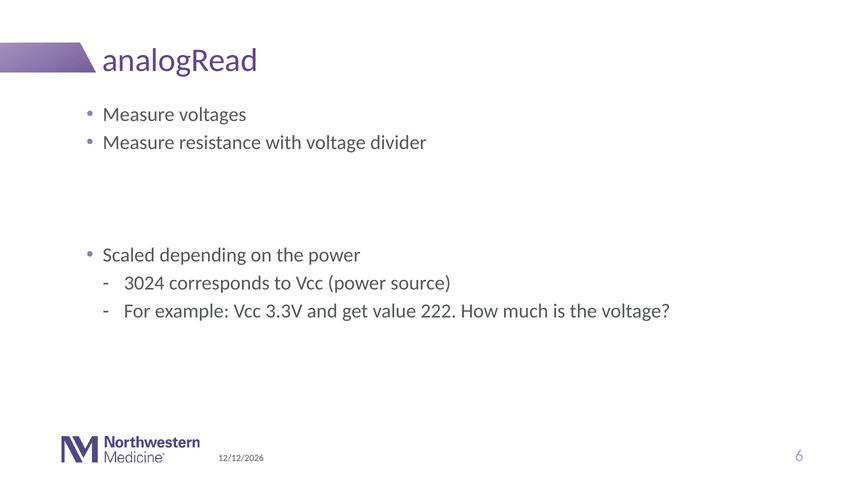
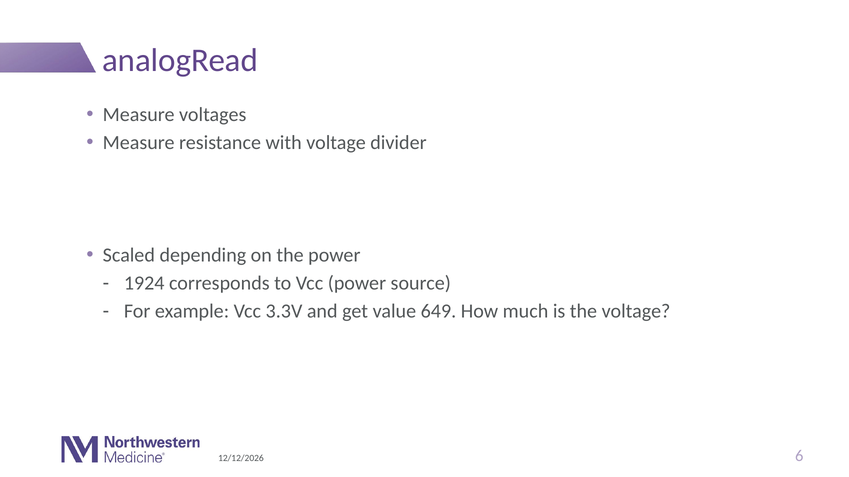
3024: 3024 -> 1924
222: 222 -> 649
